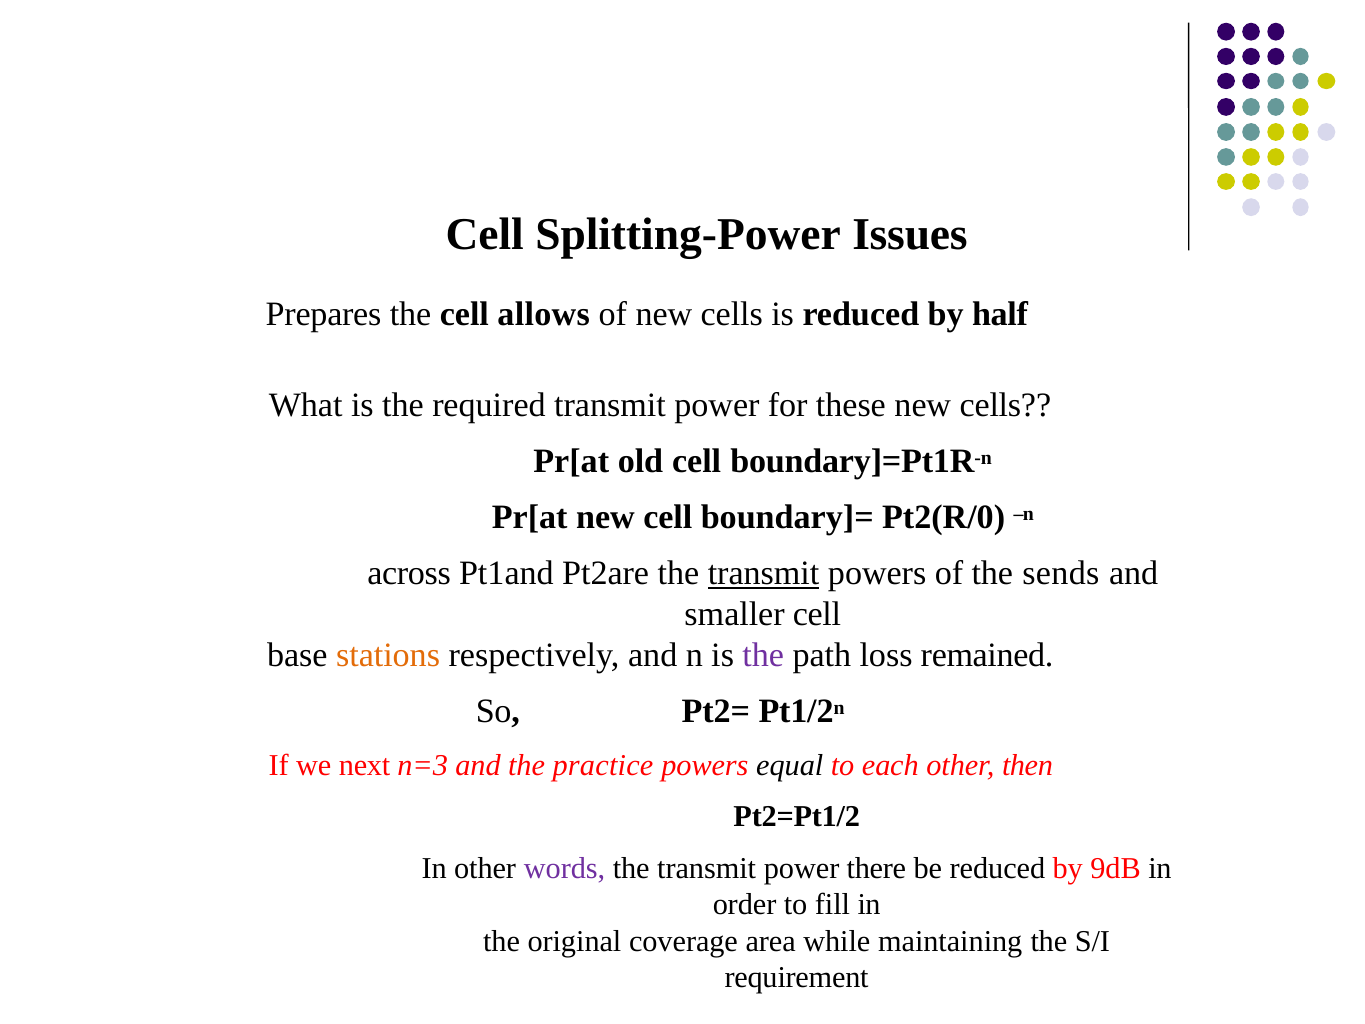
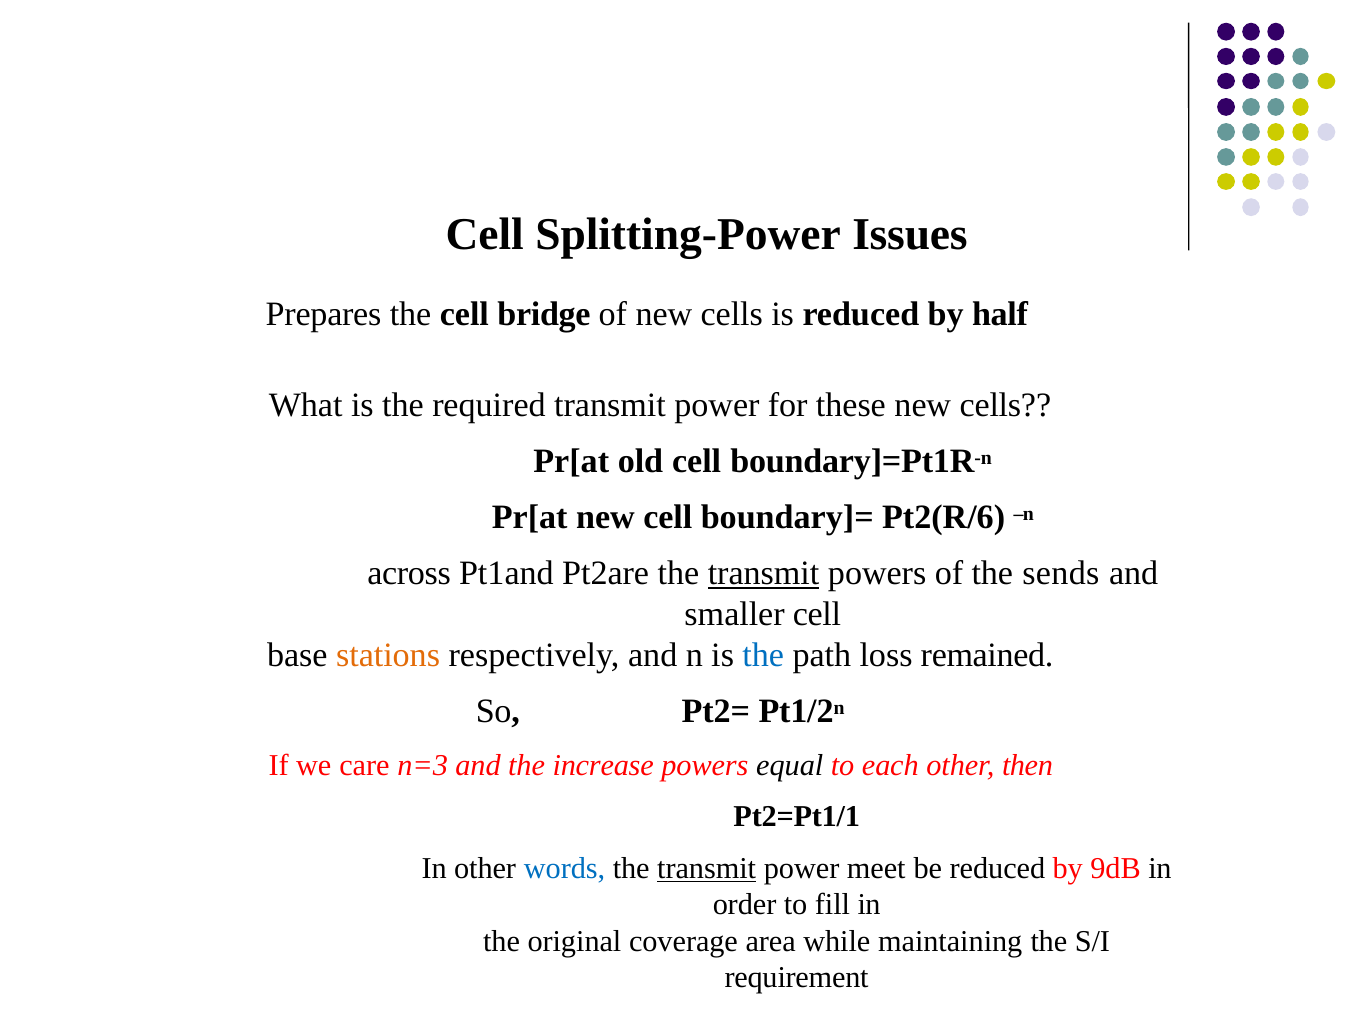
allows: allows -> bridge
Pt2(R/0: Pt2(R/0 -> Pt2(R/6
the at (763, 655) colour: purple -> blue
next: next -> care
practice: practice -> increase
Pt2=Pt1/2: Pt2=Pt1/2 -> Pt2=Pt1/1
words colour: purple -> blue
transmit at (707, 868) underline: none -> present
there: there -> meet
